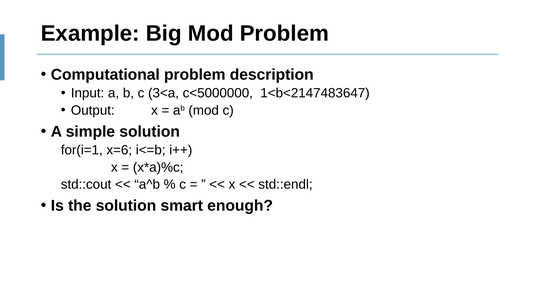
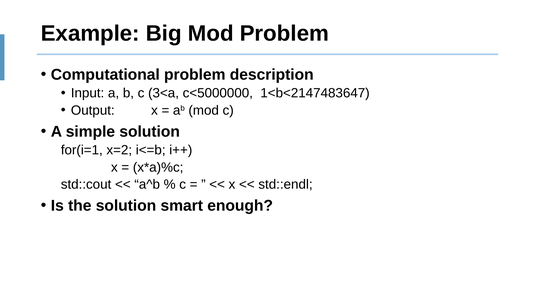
x=6: x=6 -> x=2
